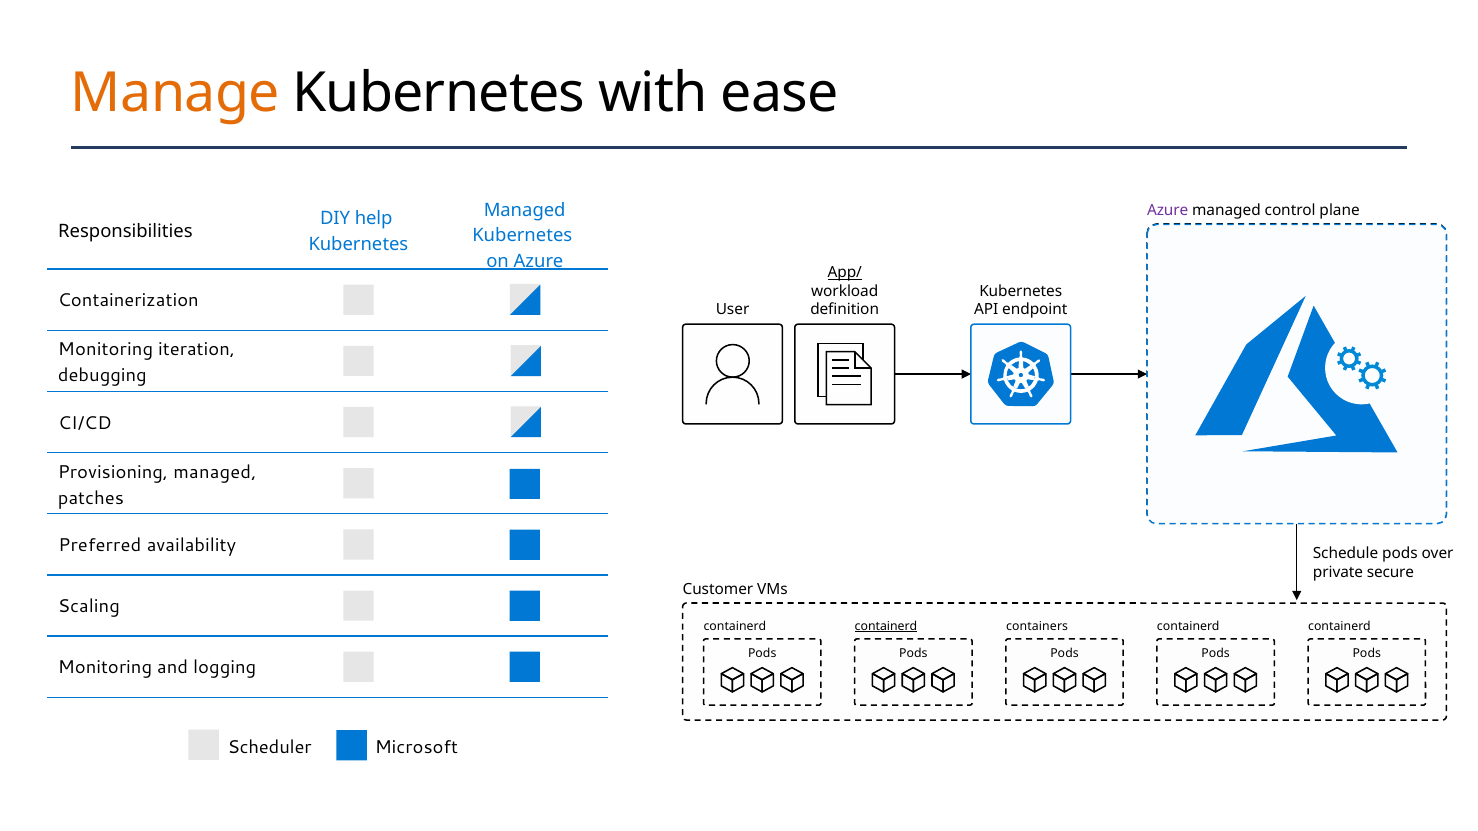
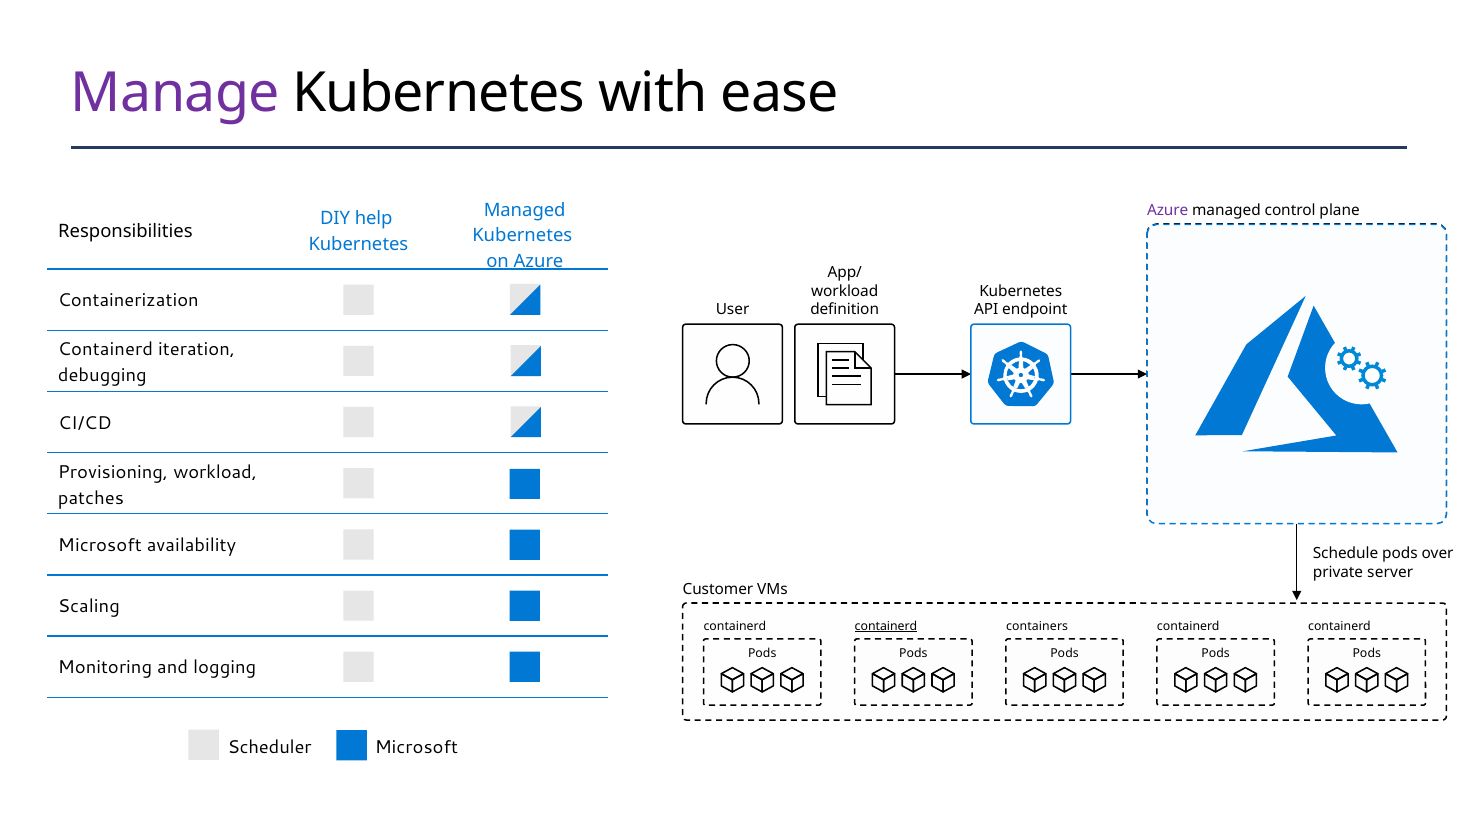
Manage colour: orange -> purple
App/ underline: present -> none
Monitoring at (106, 350): Monitoring -> Containerd
Provisioning managed: managed -> workload
Preferred at (100, 545): Preferred -> Microsoft
private secure: secure -> server
